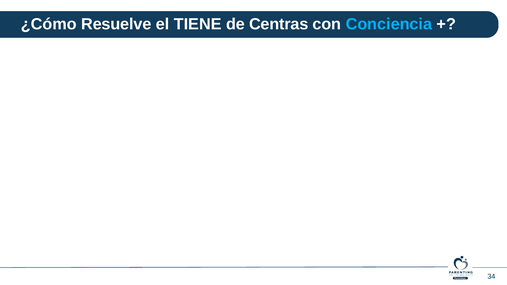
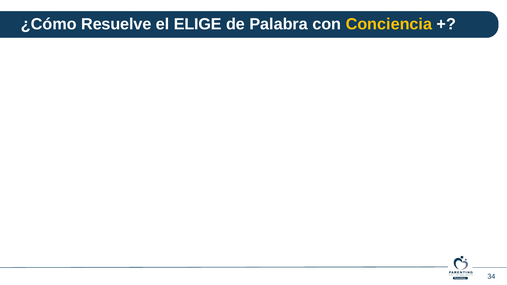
TIENE: TIENE -> ELIGE
Centras: Centras -> Palabra
Conciencia colour: light blue -> yellow
